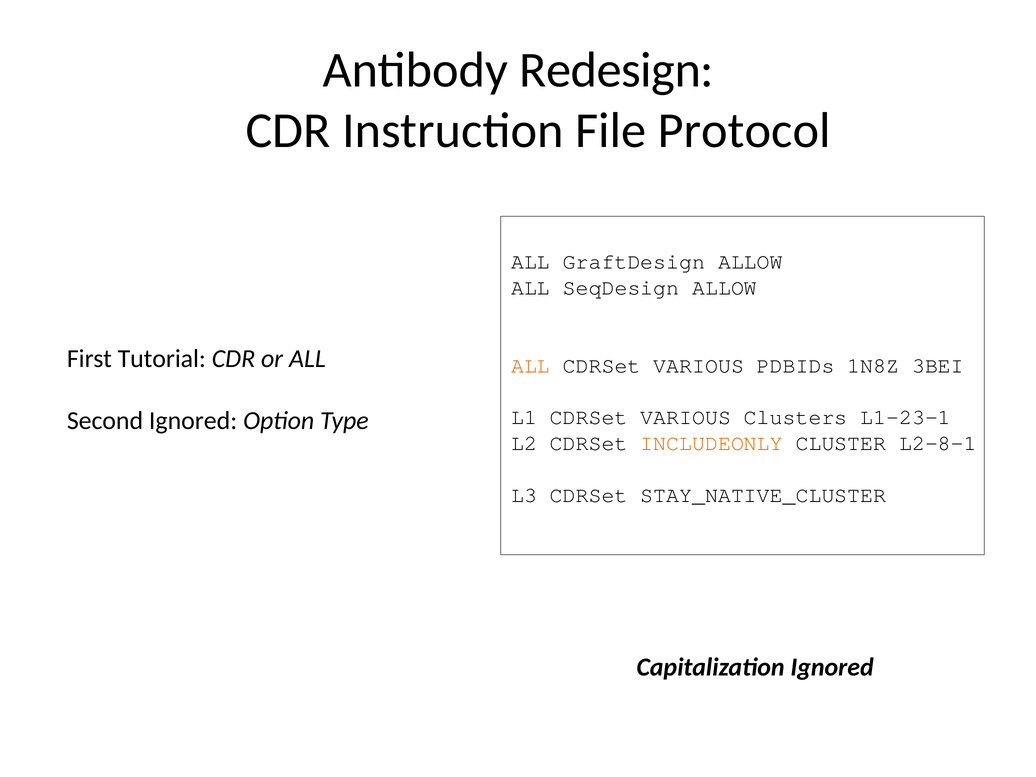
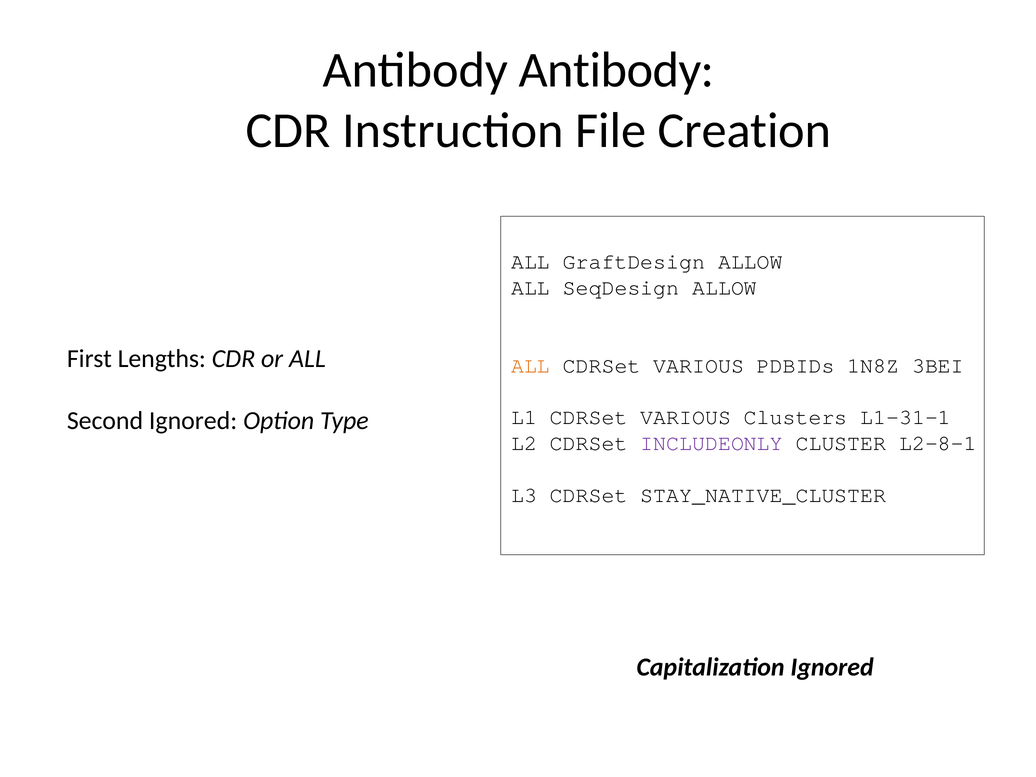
Antibody Redesign: Redesign -> Antibody
Protocol: Protocol -> Creation
Tutorial: Tutorial -> Lengths
L1-23-1: L1-23-1 -> L1-31-1
INCLUDEONLY colour: orange -> purple
